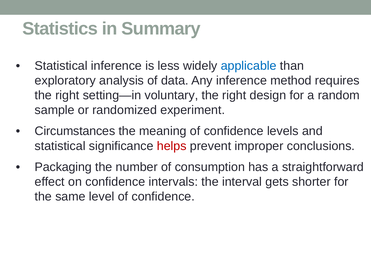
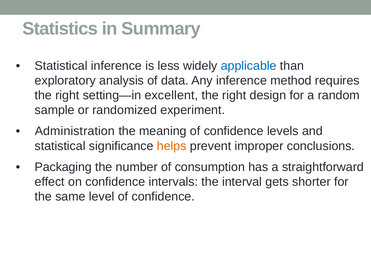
voluntary: voluntary -> excellent
Circumstances: Circumstances -> Administration
helps colour: red -> orange
